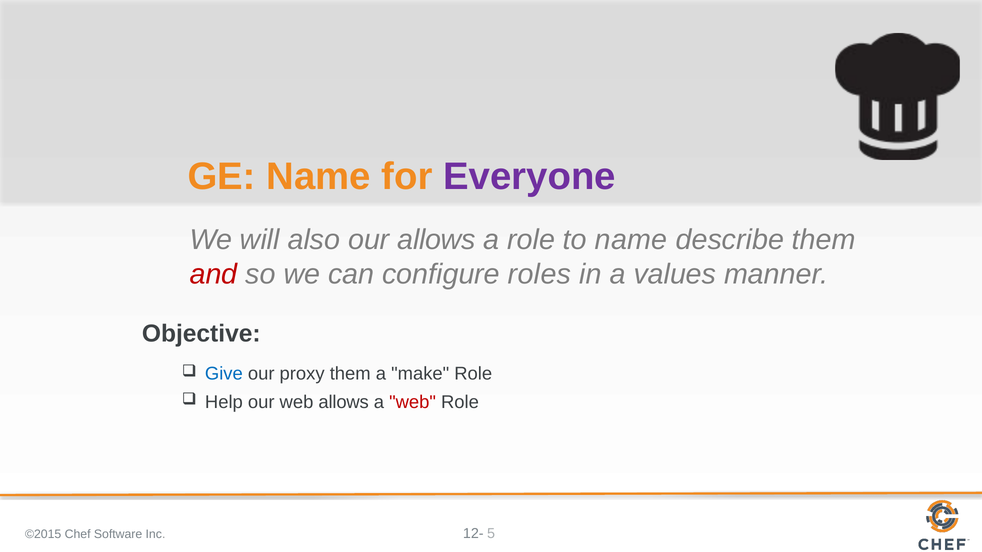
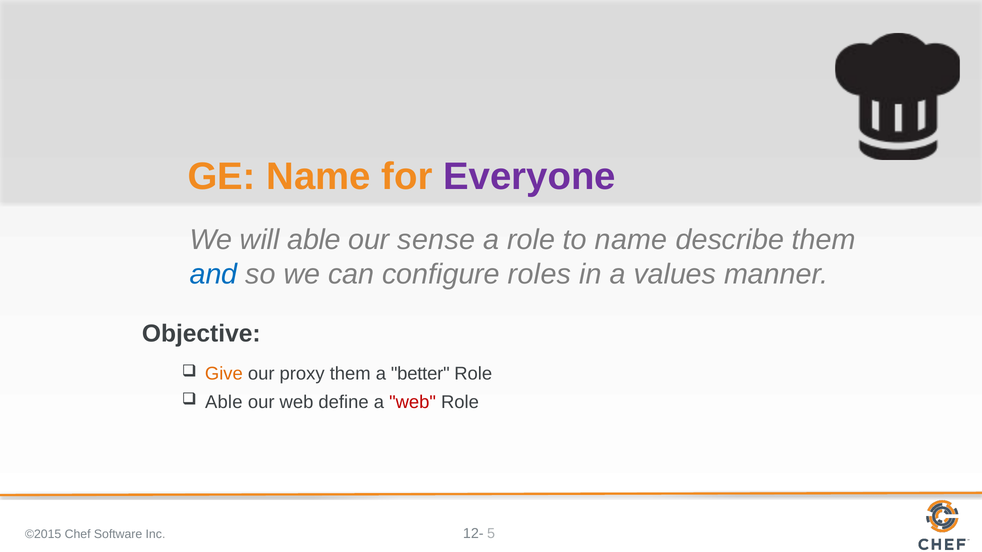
will also: also -> able
our allows: allows -> sense
and colour: red -> blue
Give colour: blue -> orange
make: make -> better
Help at (224, 402): Help -> Able
web allows: allows -> define
